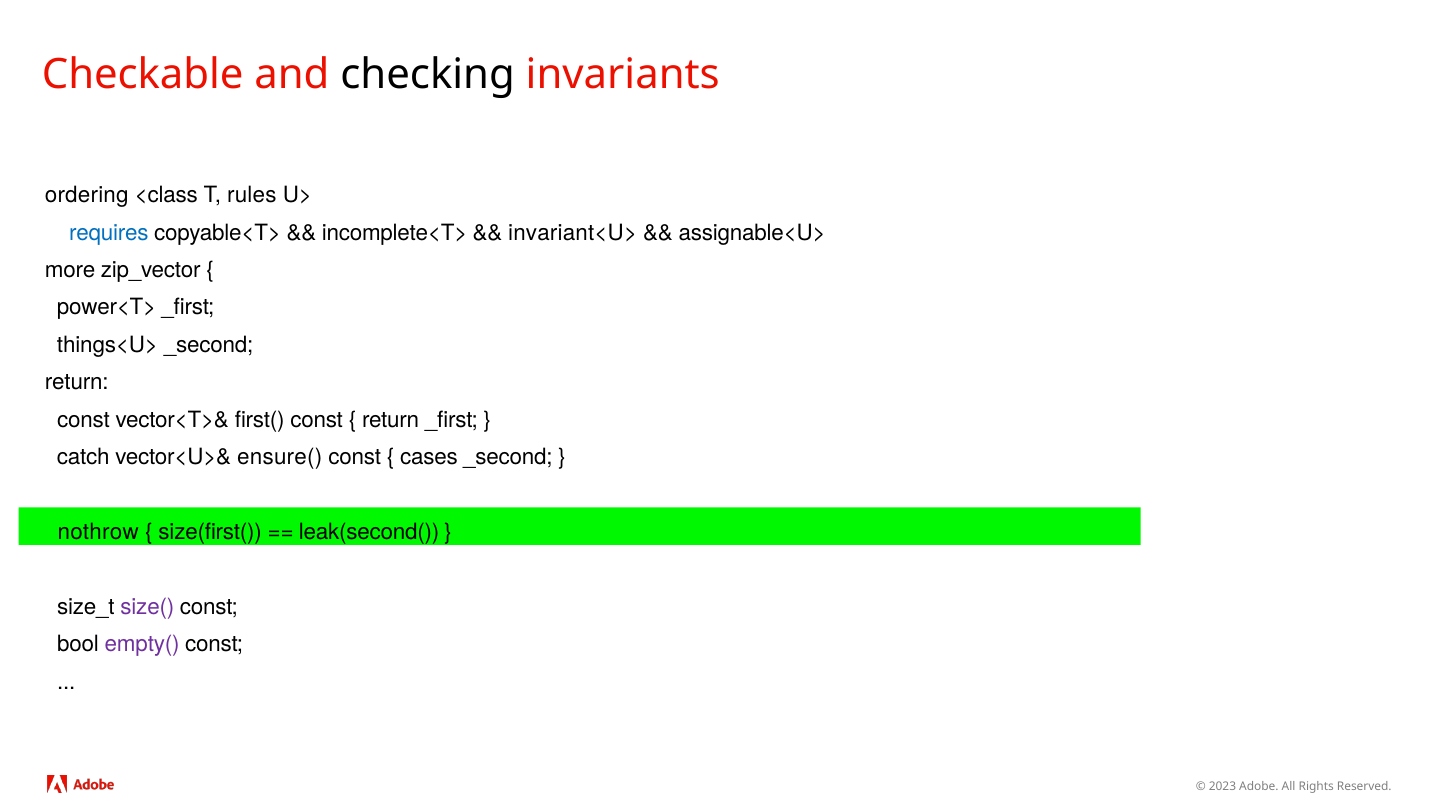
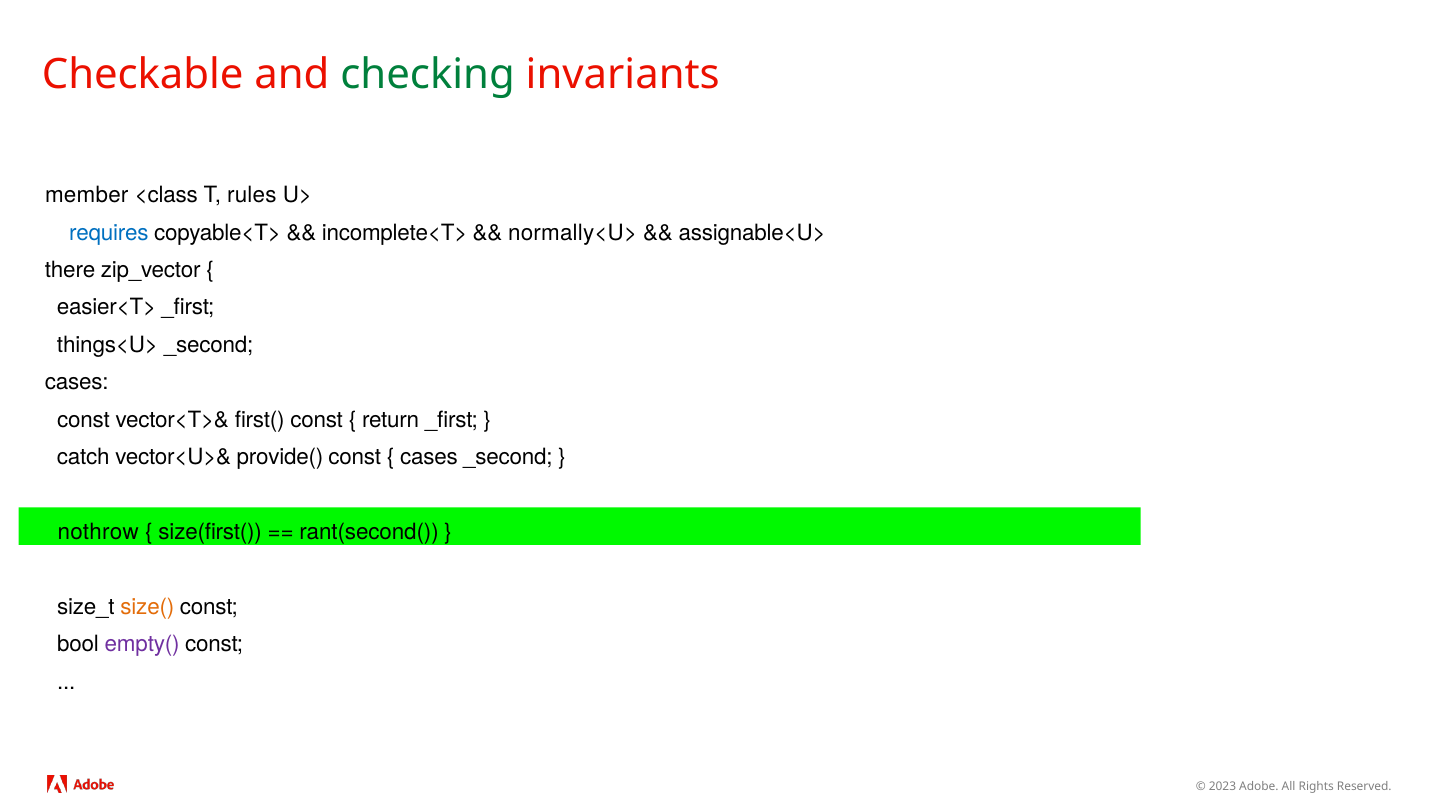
checking colour: black -> green
ordering: ordering -> member
invariant<U>: invariant<U> -> normally<U>
more: more -> there
power<T>: power<T> -> easier<T>
return at (77, 382): return -> cases
ensure(: ensure( -> provide(
leak(second(: leak(second( -> rant(second(
size( colour: purple -> orange
